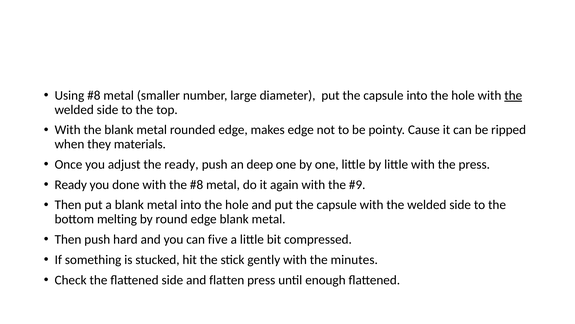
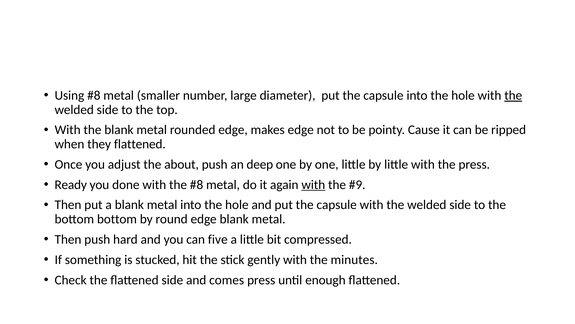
they materials: materials -> flattened
the ready: ready -> about
with at (313, 184) underline: none -> present
bottom melting: melting -> bottom
flatten: flatten -> comes
